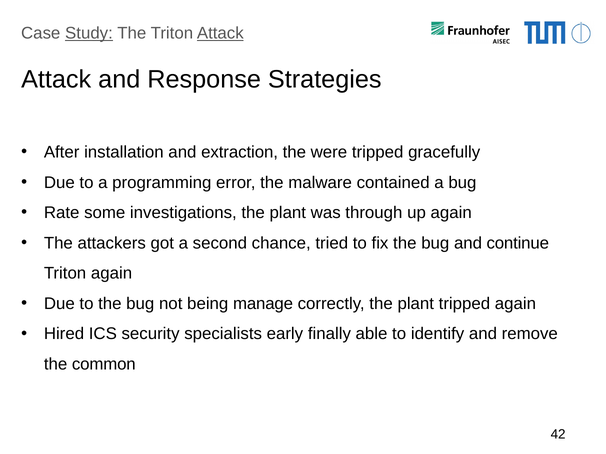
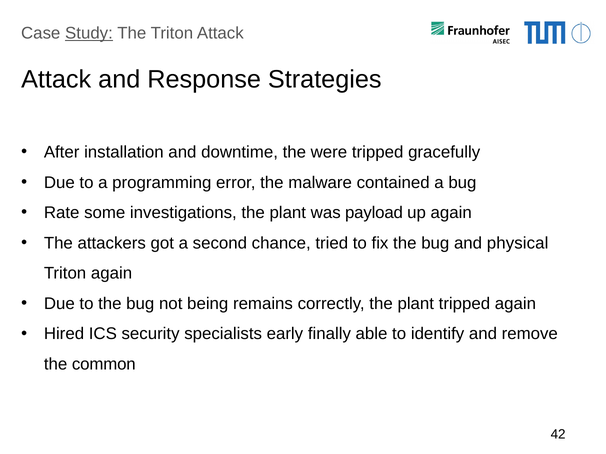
Attack at (220, 33) underline: present -> none
extraction: extraction -> downtime
through: through -> payload
continue: continue -> physical
manage: manage -> remains
